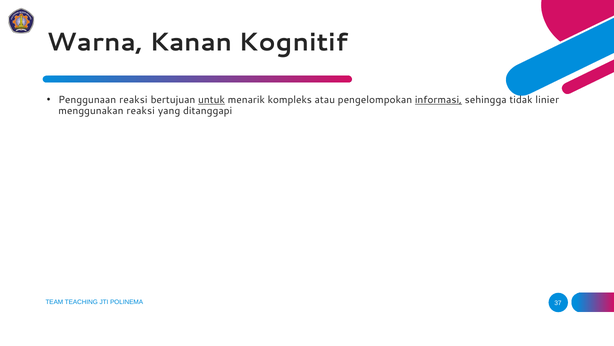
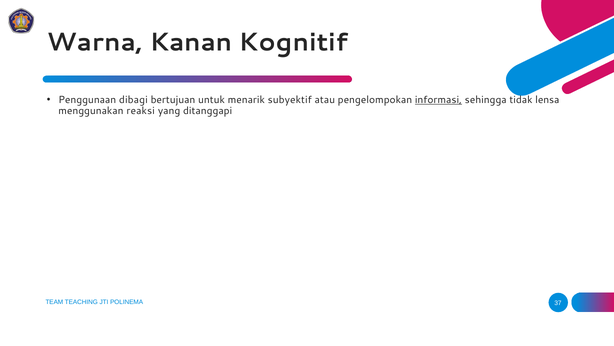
Penggunaan reaksi: reaksi -> dibagi
untuk underline: present -> none
kompleks: kompleks -> subyektif
linier: linier -> lensa
